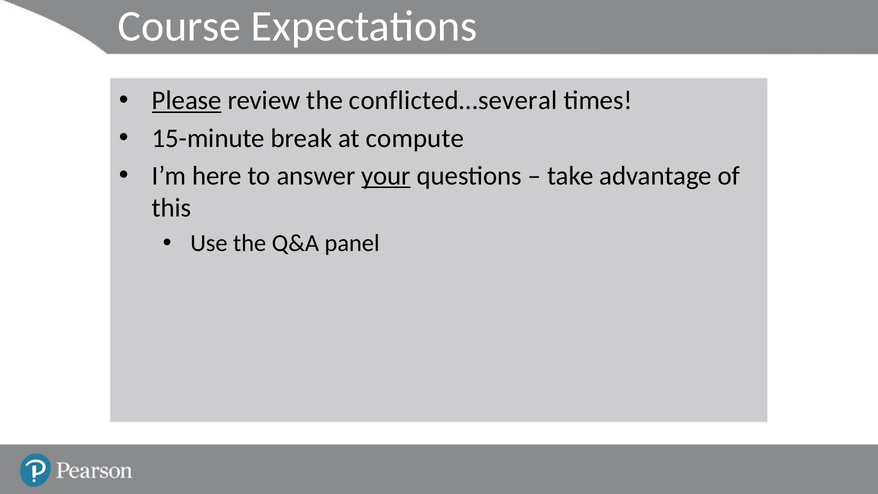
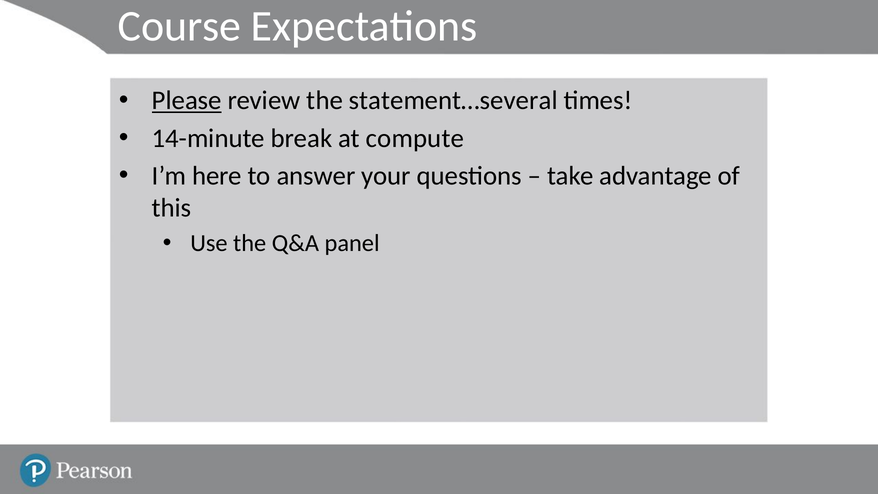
conflicted…several: conflicted…several -> statement…several
15-minute: 15-minute -> 14-minute
your underline: present -> none
